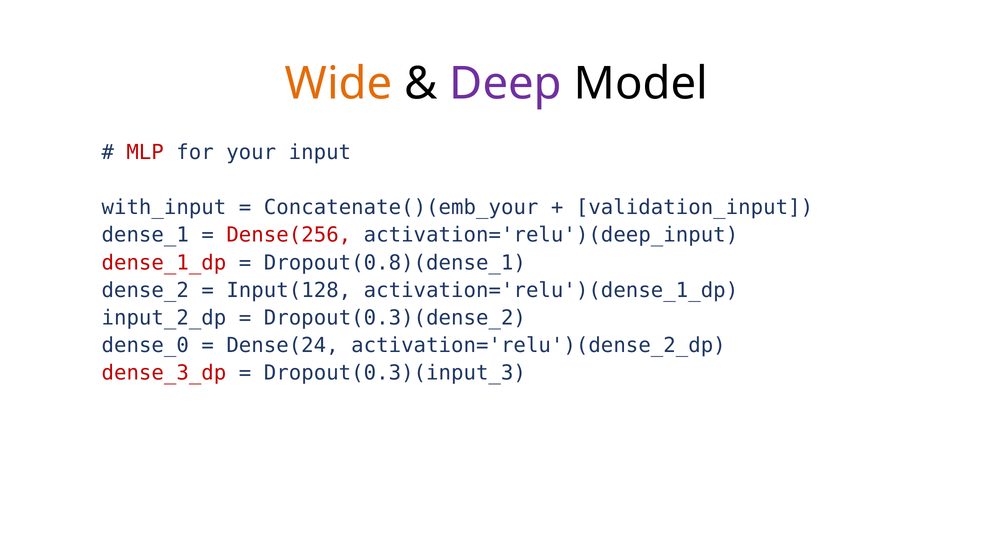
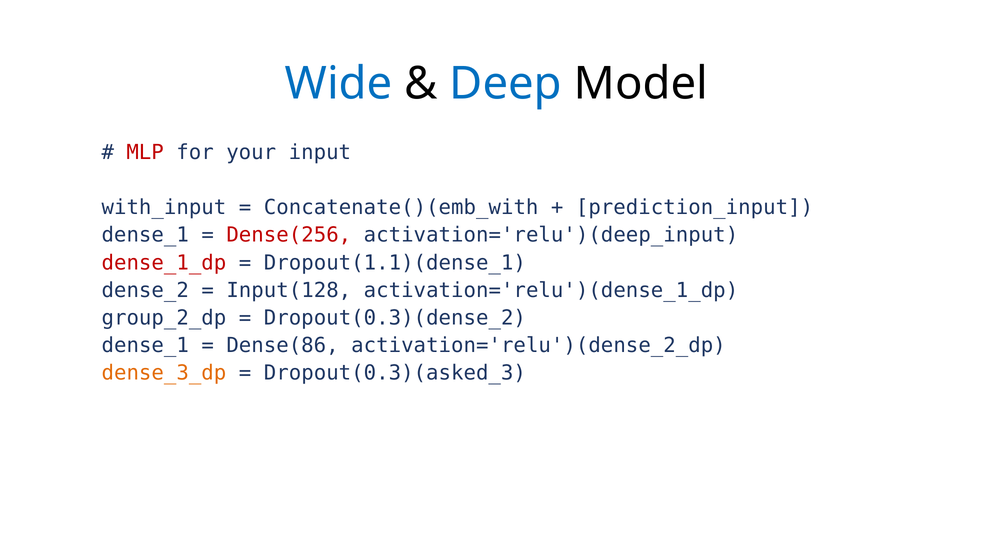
Wide colour: orange -> blue
Deep colour: purple -> blue
Concatenate()(emb_your: Concatenate()(emb_your -> Concatenate()(emb_with
validation_input: validation_input -> prediction_input
Dropout(0.8)(dense_1: Dropout(0.8)(dense_1 -> Dropout(1.1)(dense_1
input_2_dp: input_2_dp -> group_2_dp
dense_0 at (145, 345): dense_0 -> dense_1
Dense(24: Dense(24 -> Dense(86
dense_3_dp colour: red -> orange
Dropout(0.3)(input_3: Dropout(0.3)(input_3 -> Dropout(0.3)(asked_3
